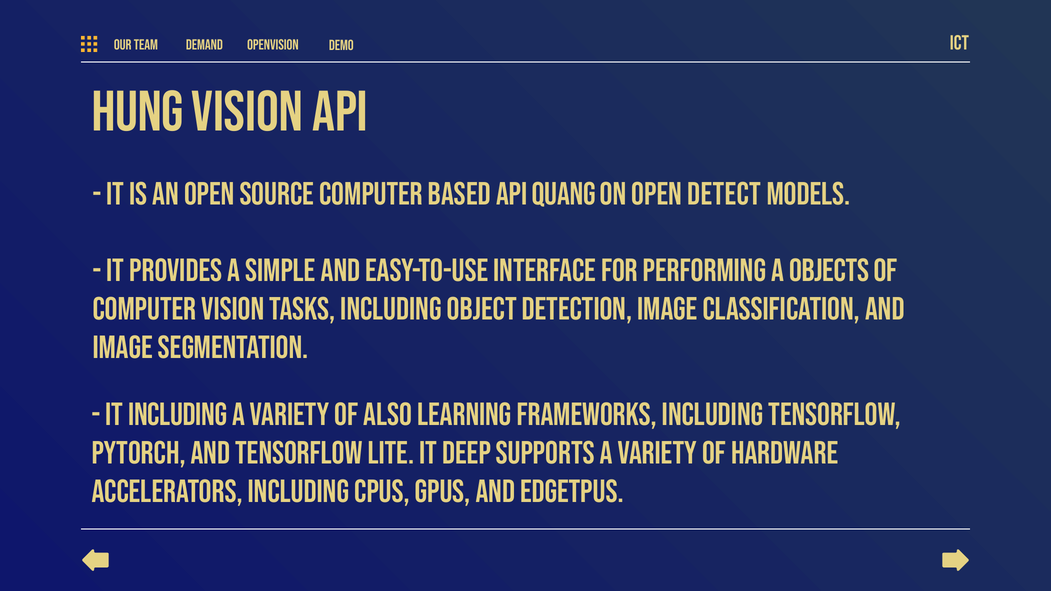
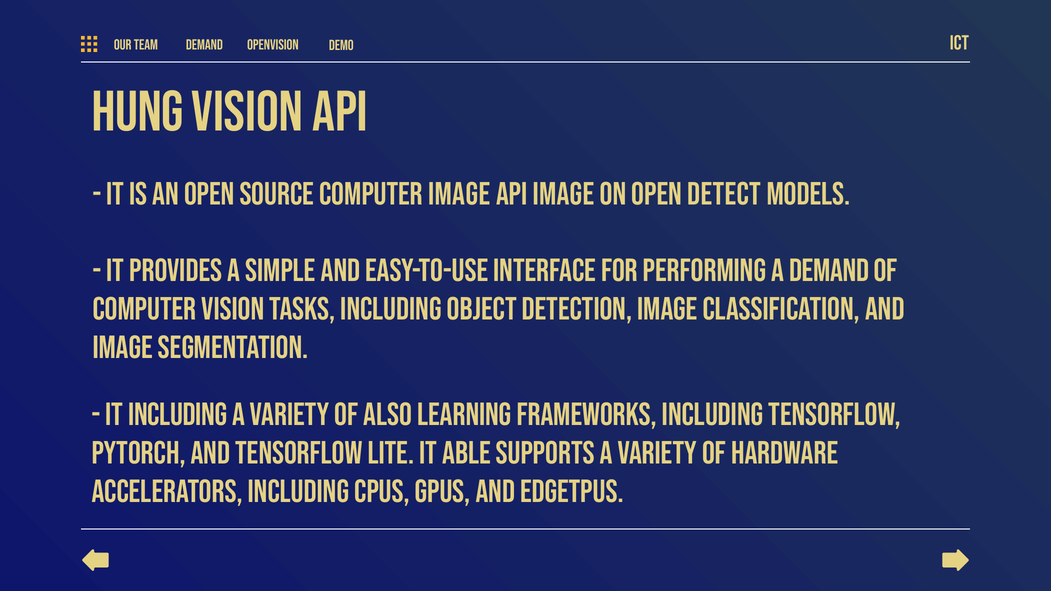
computer based: based -> image
API quang: quang -> image
a objects: objects -> demand
deep: deep -> able
